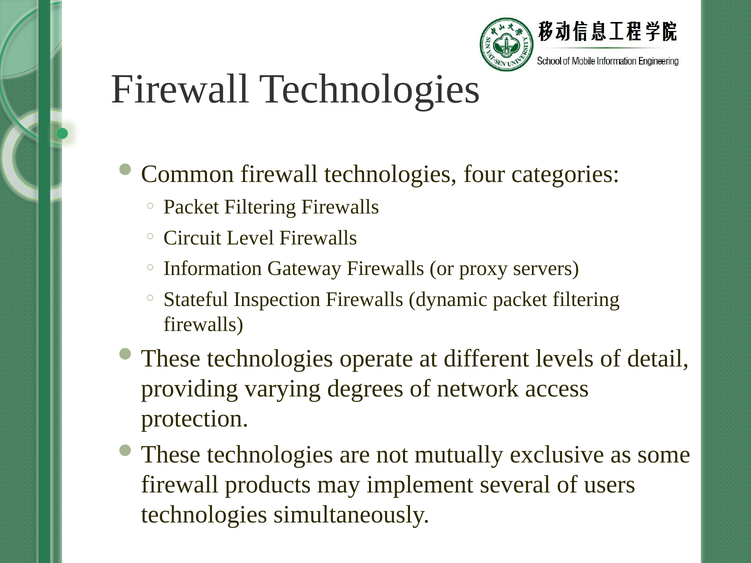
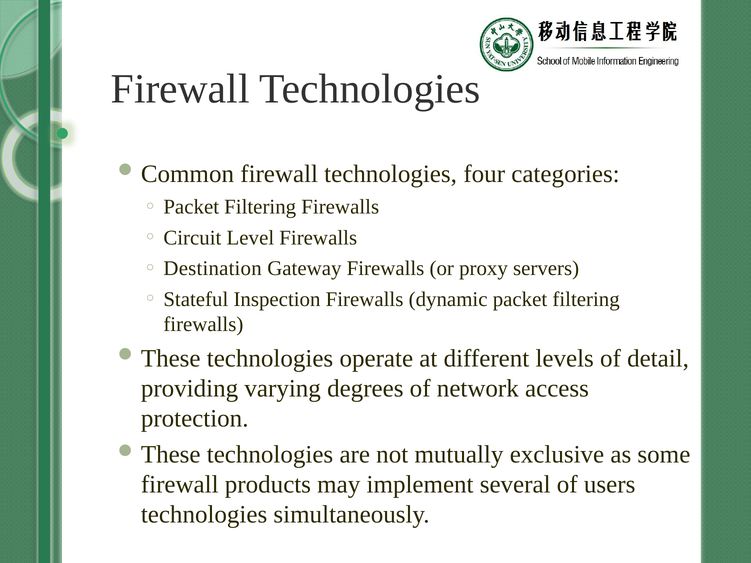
Information: Information -> Destination
